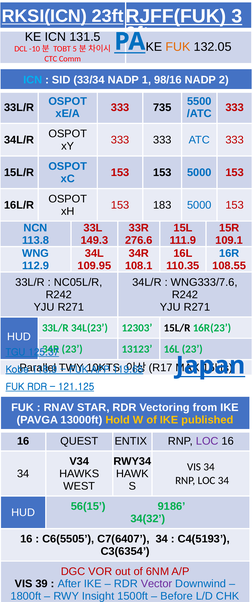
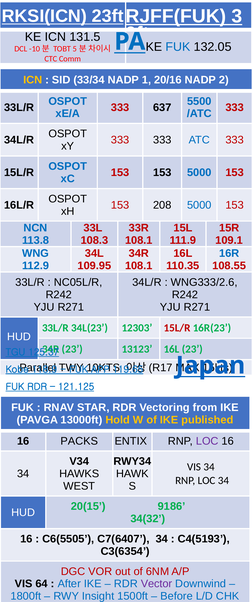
FUK at (178, 47) colour: orange -> blue
ICN at (33, 80) colour: light blue -> yellow
98/16: 98/16 -> 20/16
735: 735 -> 637
183: 183 -> 208
149.3: 149.3 -> 108.3
276.6 at (139, 241): 276.6 -> 108.1
WNG333/7.6: WNG333/7.6 -> WNG333/2.6
15L/R at (177, 328) colour: black -> red
QUEST: QUEST -> PACKS
56(15: 56(15 -> 20(15
39: 39 -> 64
